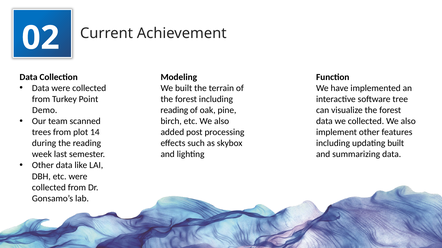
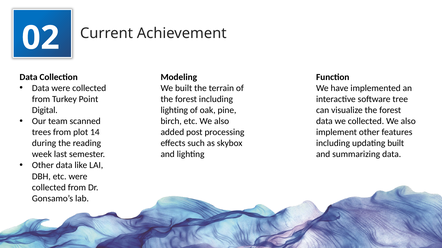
Demo: Demo -> Digital
reading at (174, 110): reading -> lighting
